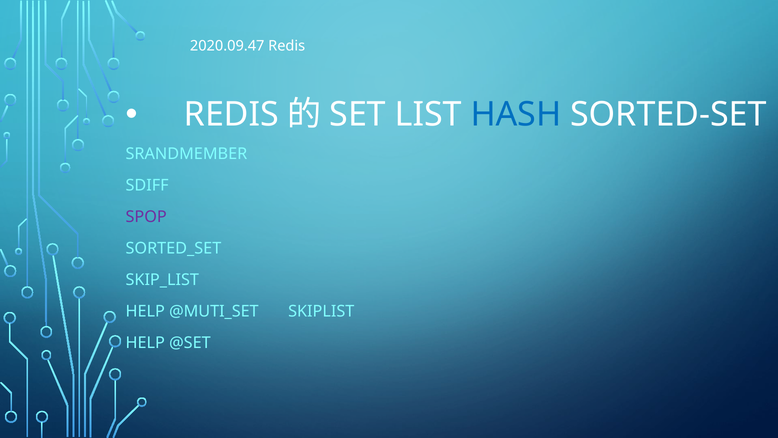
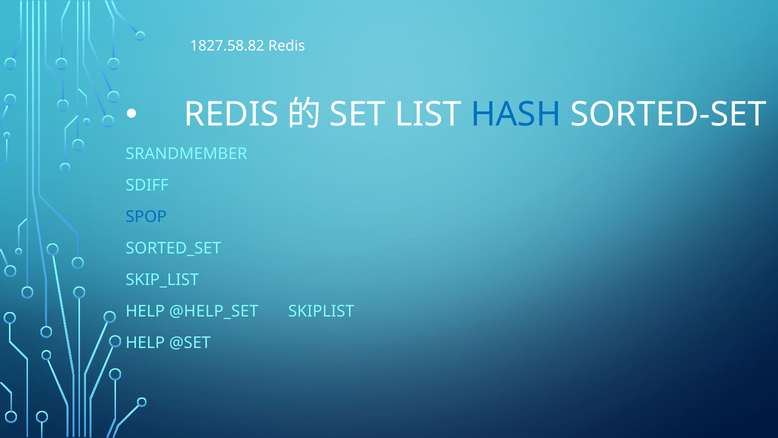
2020.09.47: 2020.09.47 -> 1827.58.82
SPOP colour: purple -> blue
@MUTI_SET: @MUTI_SET -> @HELP_SET
